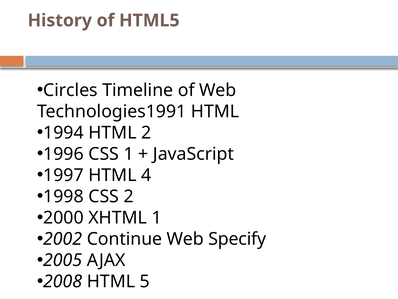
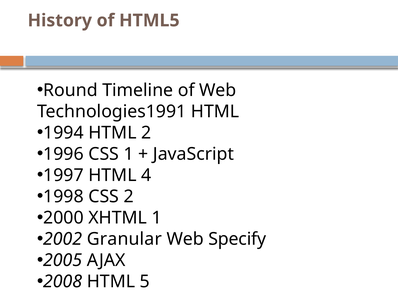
Circles: Circles -> Round
Continue: Continue -> Granular
